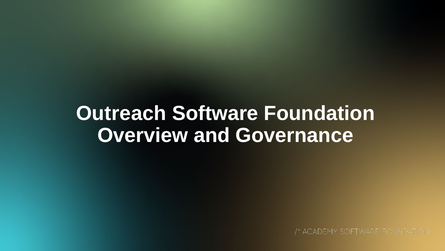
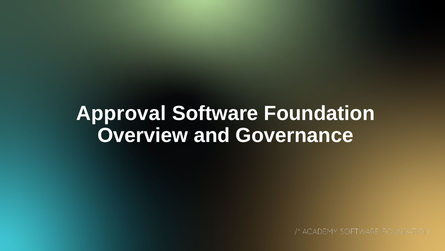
Outreach: Outreach -> Approval
